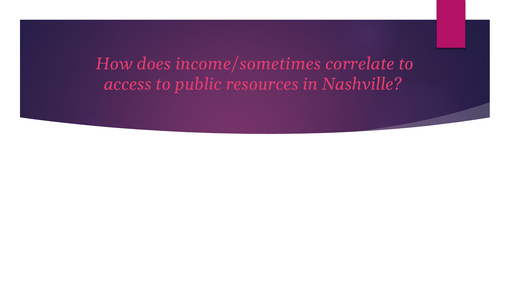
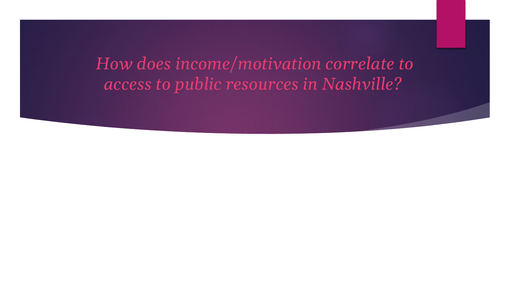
income/sometimes: income/sometimes -> income/motivation
